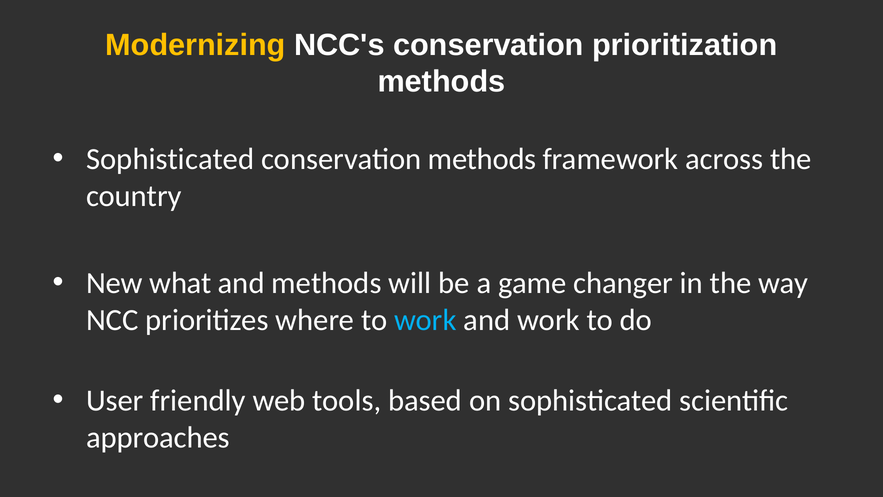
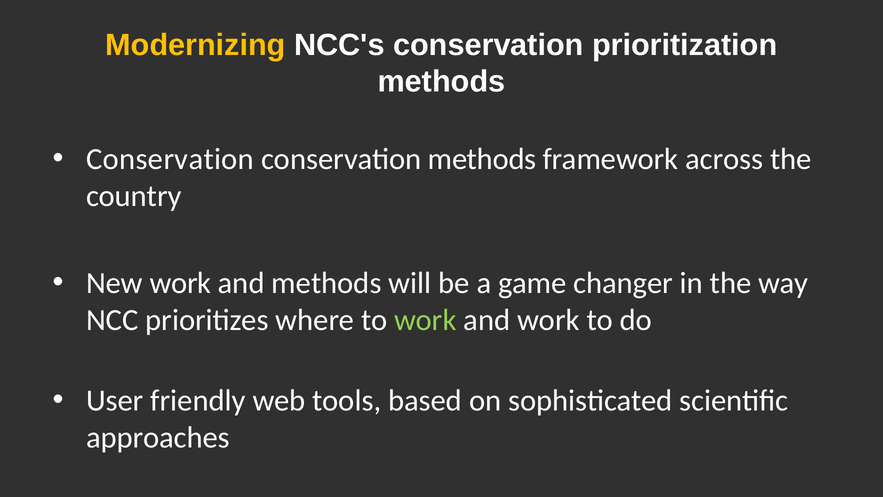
Sophisticated at (170, 159): Sophisticated -> Conservation
New what: what -> work
work at (425, 320) colour: light blue -> light green
